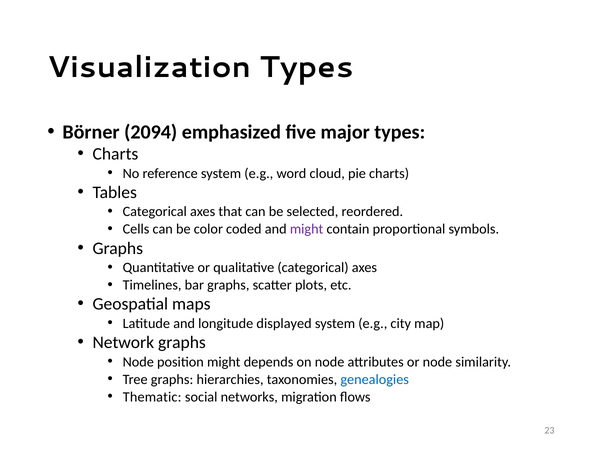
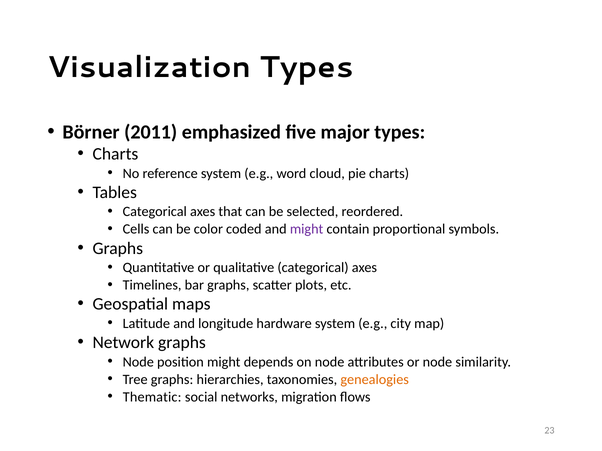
2094: 2094 -> 2011
displayed: displayed -> hardware
genealogies colour: blue -> orange
